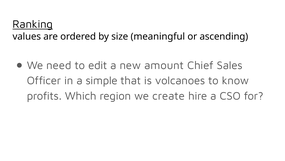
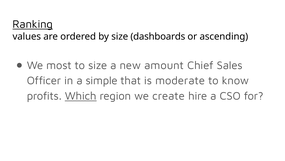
meaningful: meaningful -> dashboards
need: need -> most
to edit: edit -> size
volcanoes: volcanoes -> moderate
Which underline: none -> present
